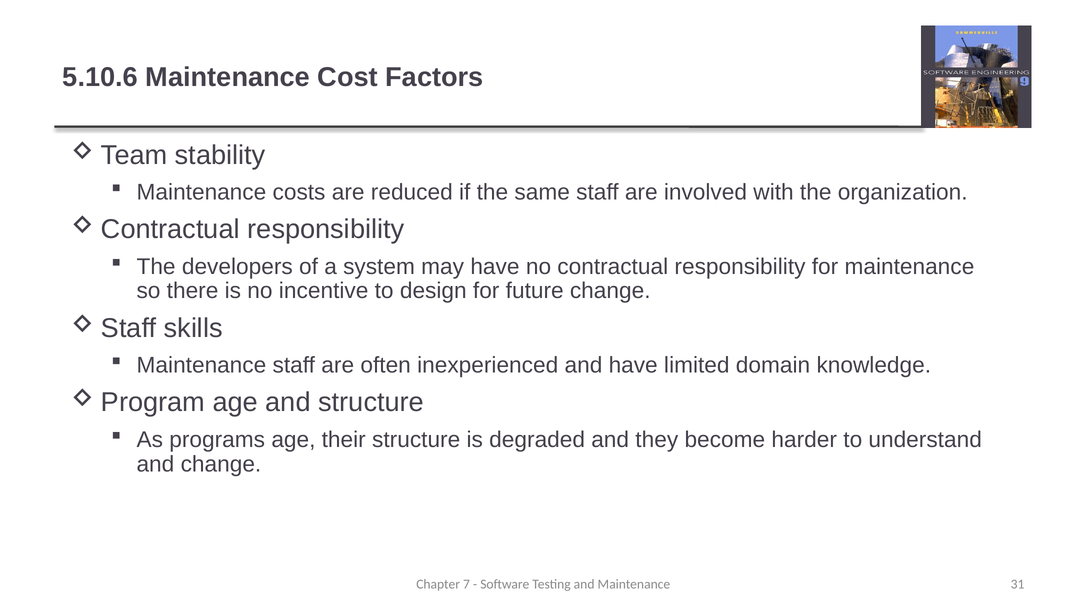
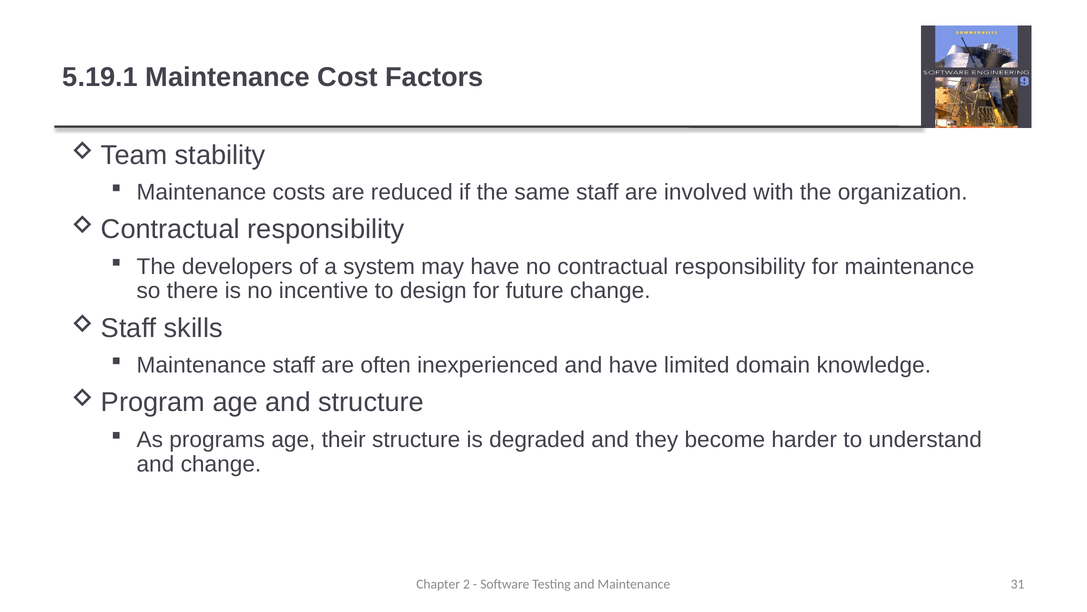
5.10.6: 5.10.6 -> 5.19.1
7: 7 -> 2
